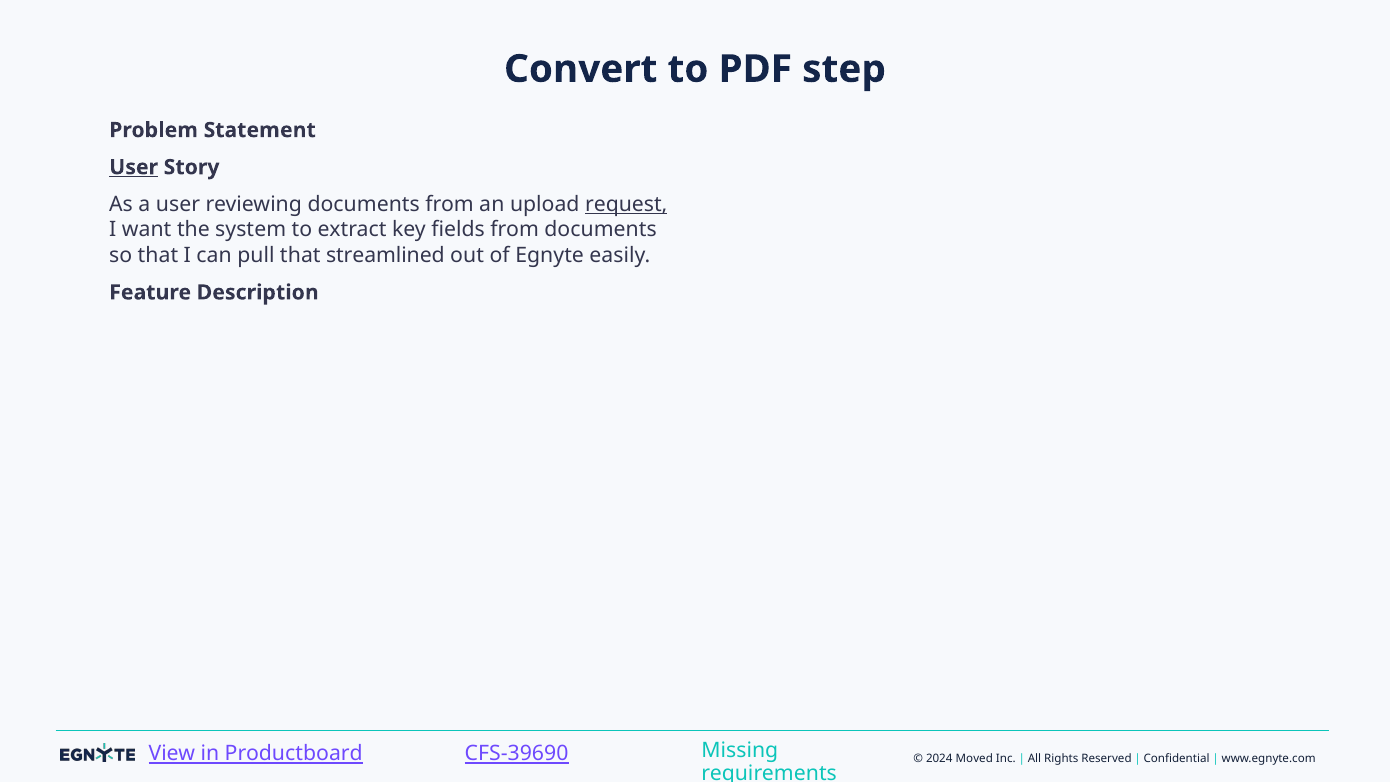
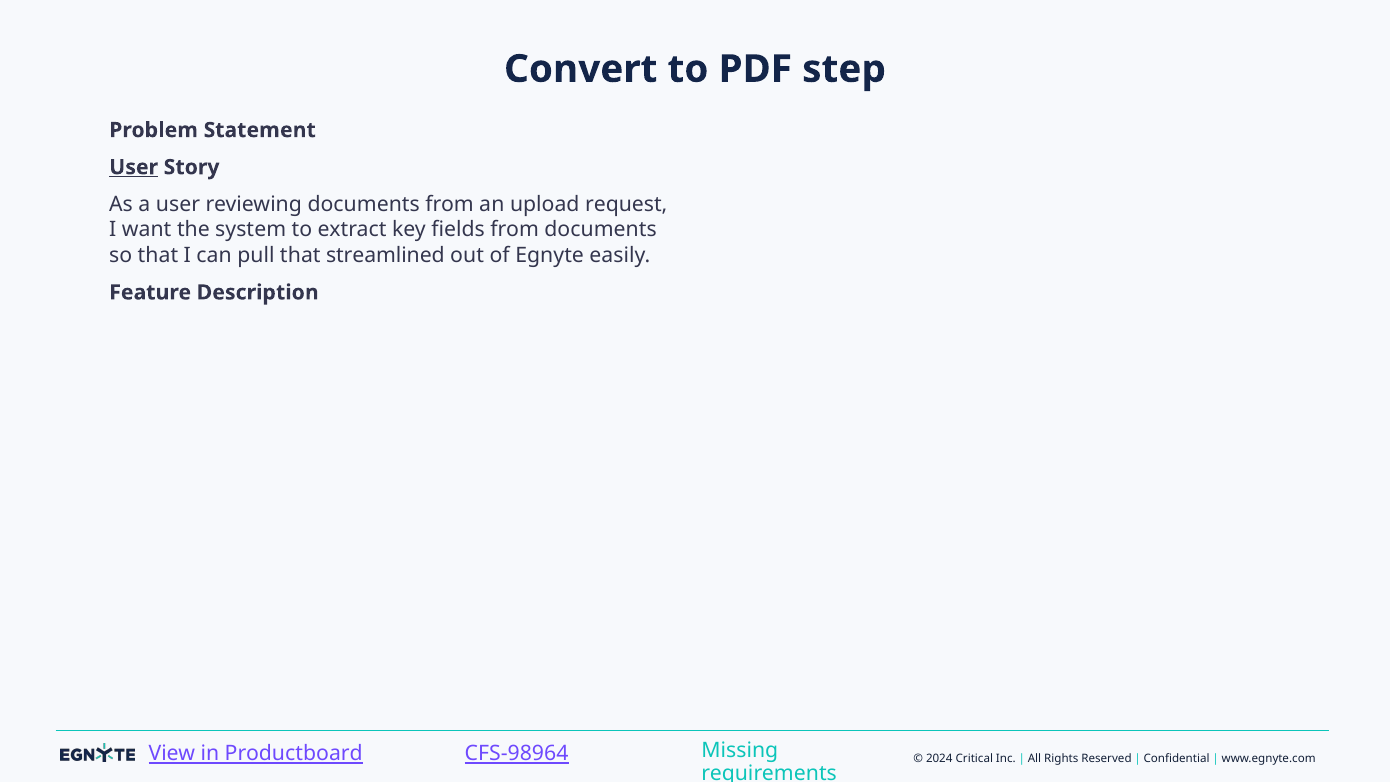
request underline: present -> none
CFS-39690: CFS-39690 -> CFS-98964
Moved: Moved -> Critical
